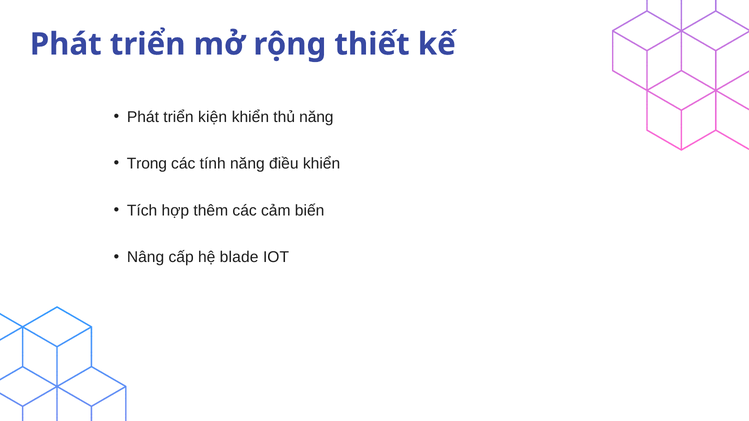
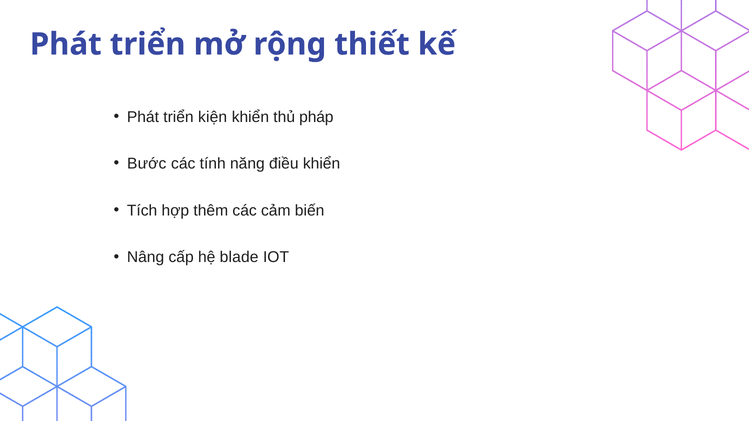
thủ năng: năng -> pháp
Trong: Trong -> Bước
